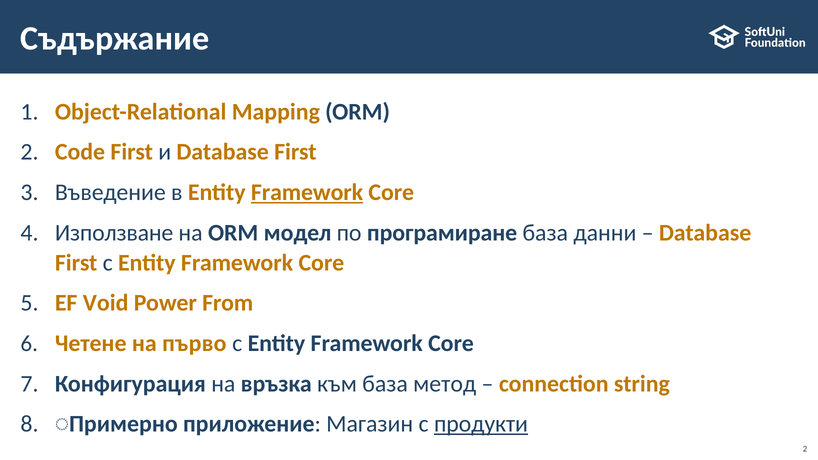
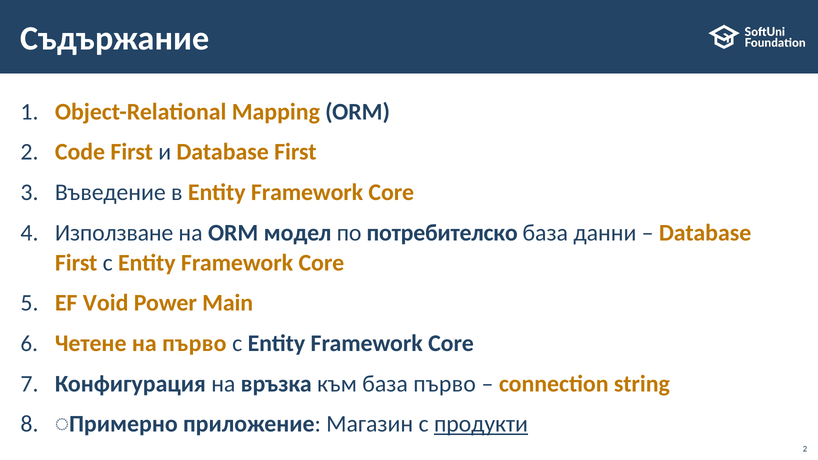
Framework at (307, 192) underline: present -> none
програмиране: програмиране -> потребителско
From: From -> Main
база метод: метод -> първо
